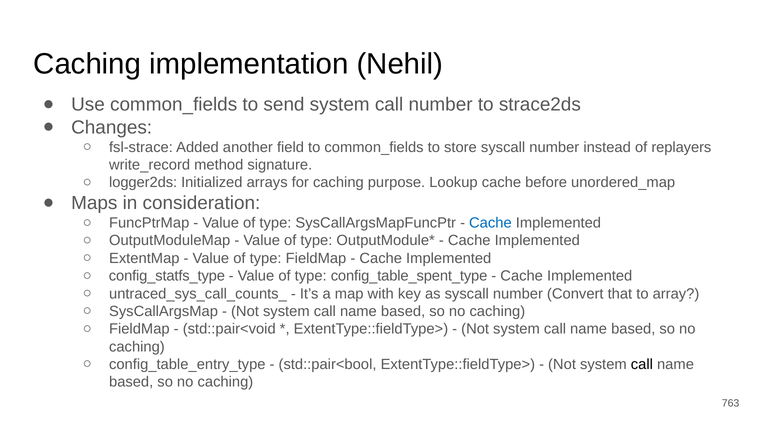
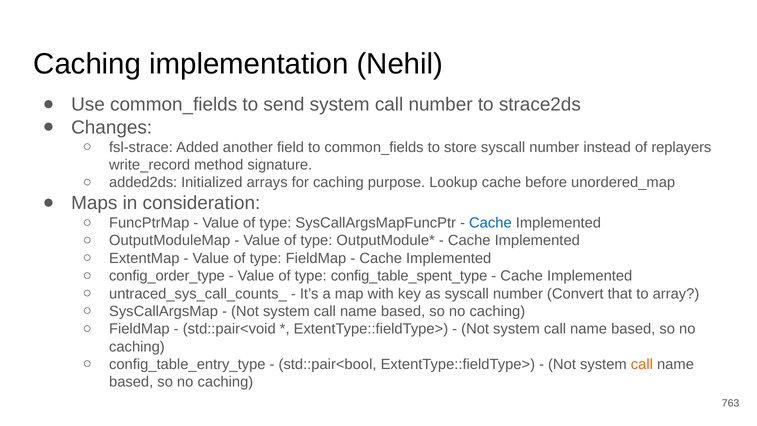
logger2ds: logger2ds -> added2ds
config_statfs_type: config_statfs_type -> config_order_type
call at (642, 364) colour: black -> orange
